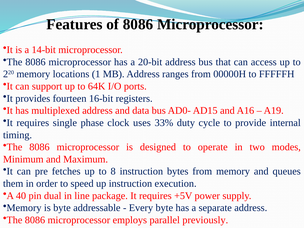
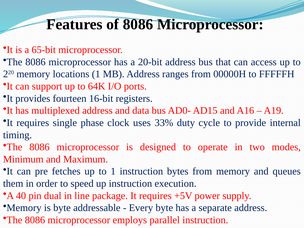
14-bit: 14-bit -> 65-bit
to 8: 8 -> 1
parallel previously: previously -> instruction
